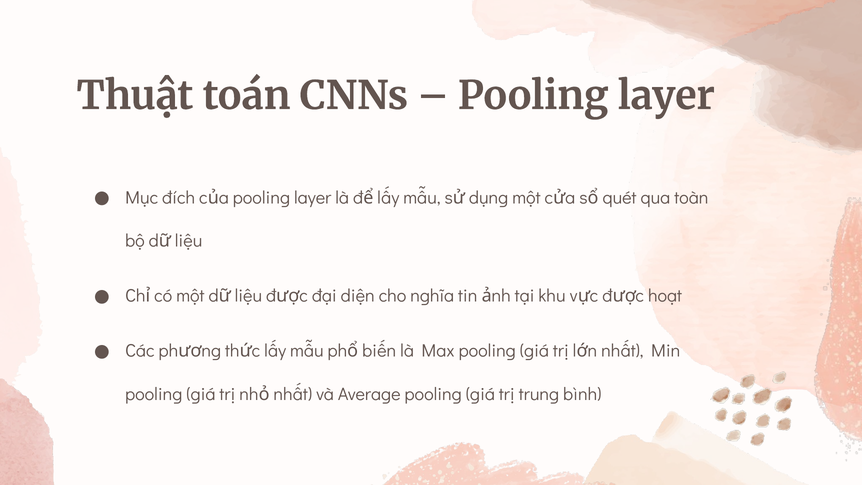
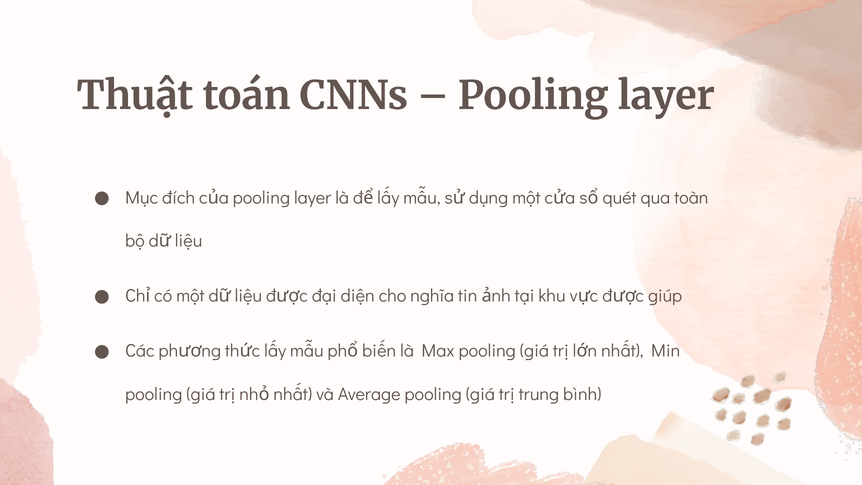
hoạt: hoạt -> giúp
